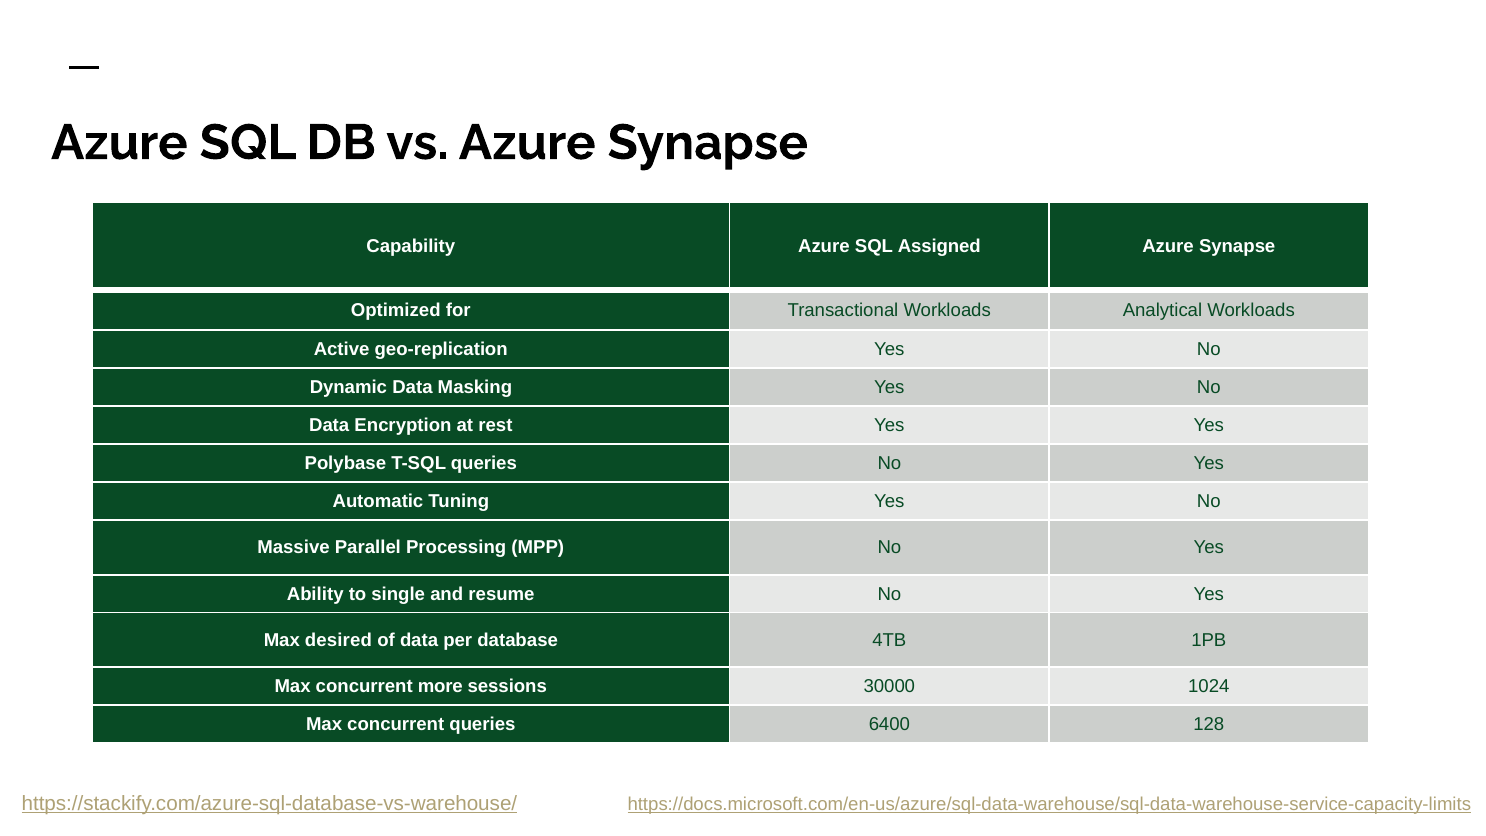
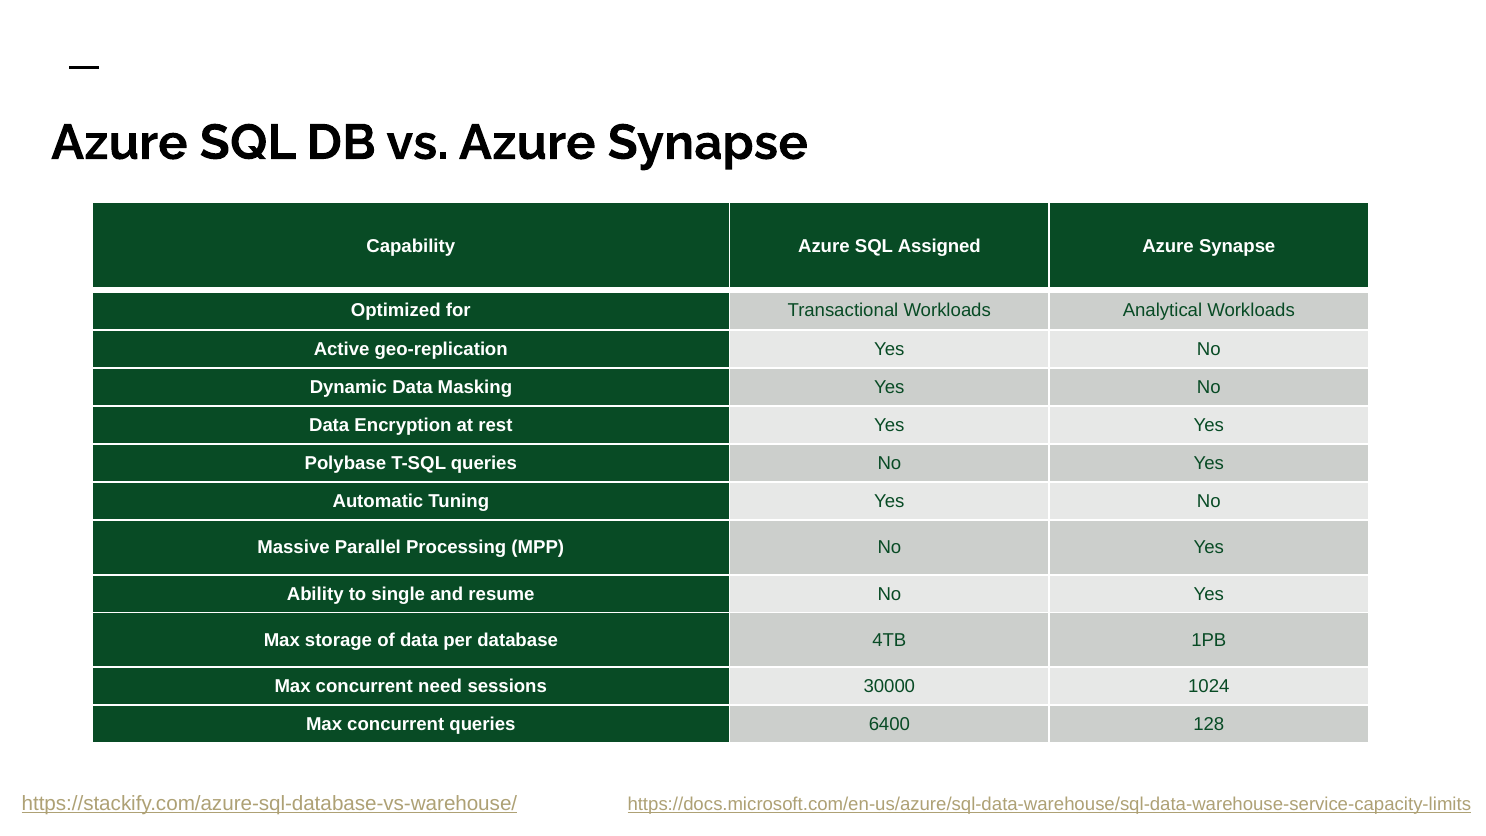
desired: desired -> storage
more: more -> need
